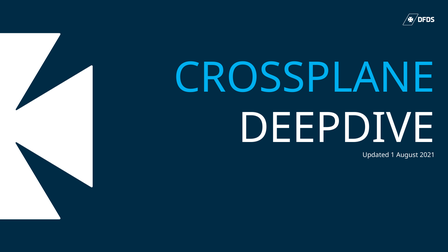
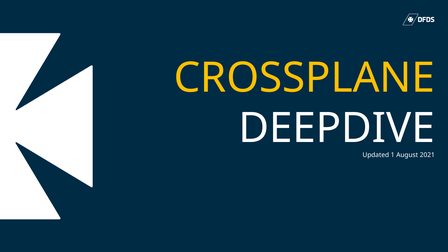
CROSSPLANE colour: light blue -> yellow
